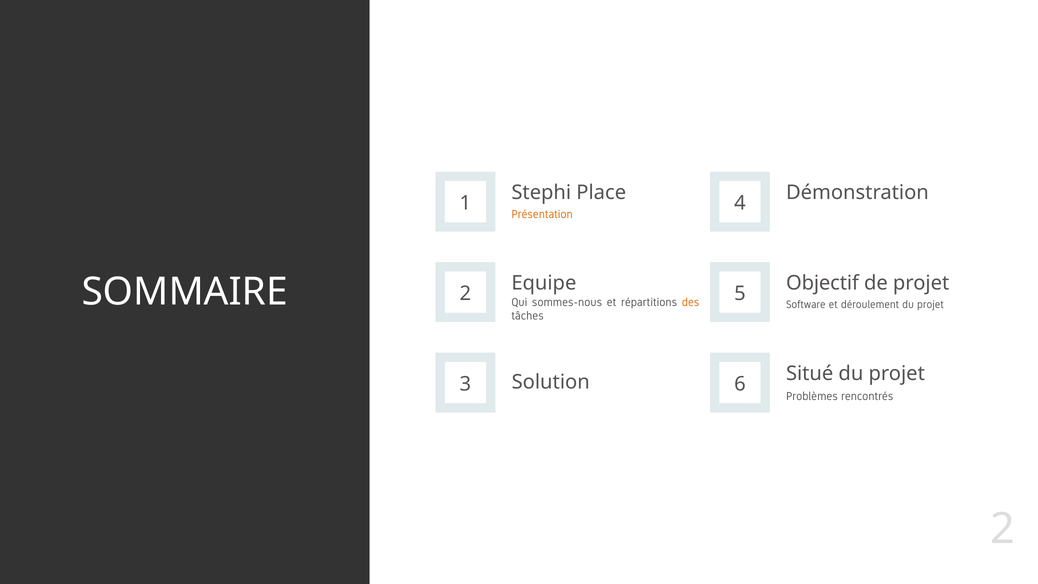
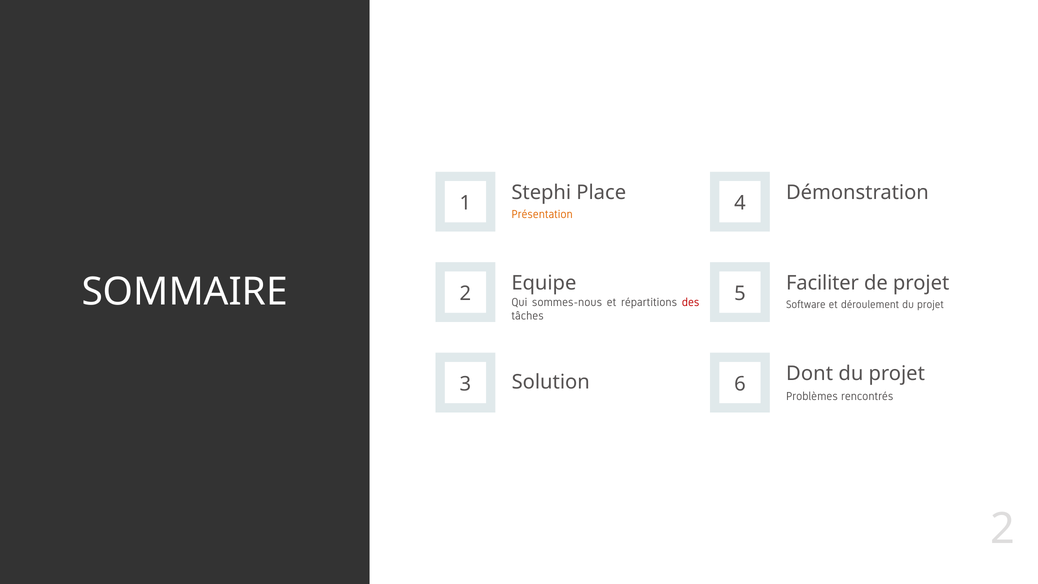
Objectif: Objectif -> Faciliter
des colour: orange -> red
Situé: Situé -> Dont
